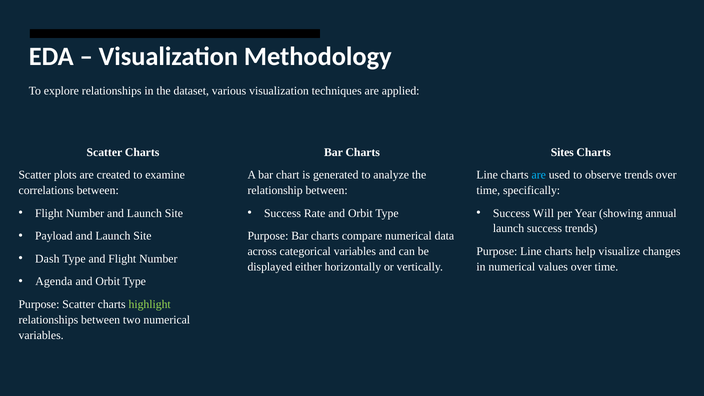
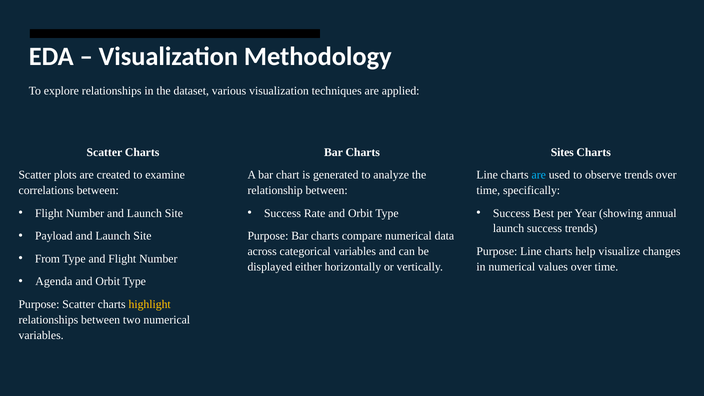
Will: Will -> Best
Dash: Dash -> From
highlight colour: light green -> yellow
